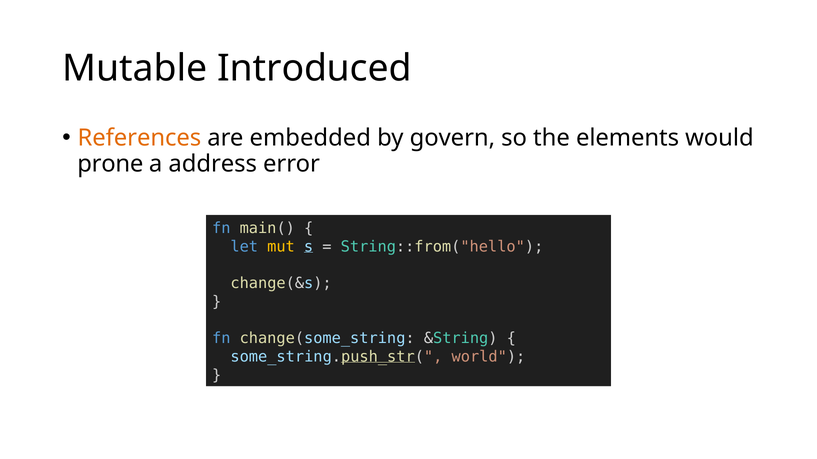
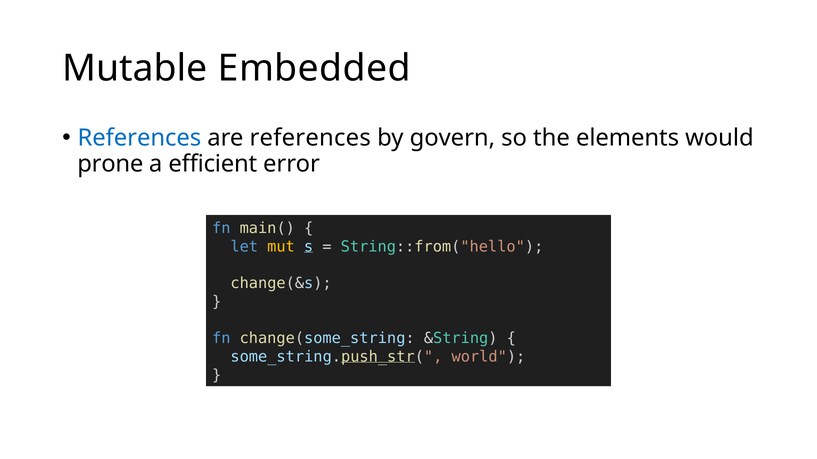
Introduced: Introduced -> Embedded
References at (139, 138) colour: orange -> blue
are embedded: embedded -> references
address: address -> efficient
